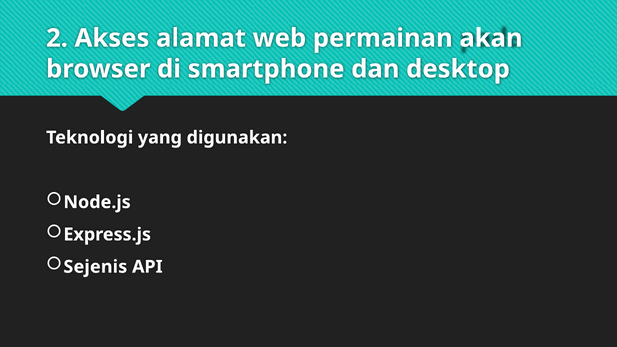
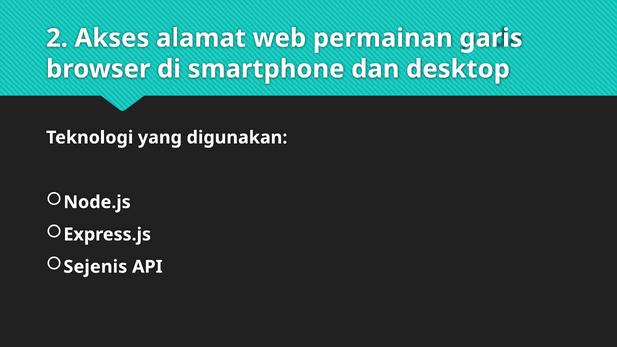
akan: akan -> garis
